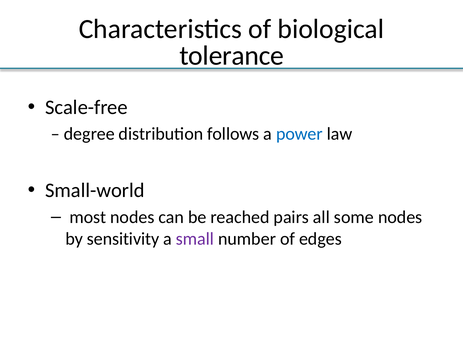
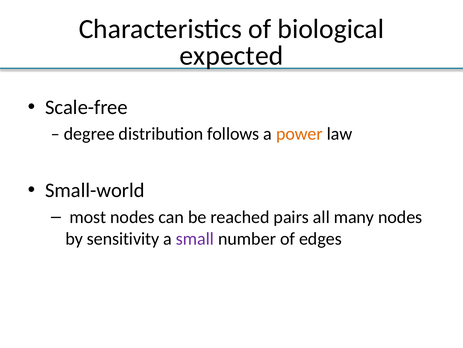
tolerance: tolerance -> expected
power colour: blue -> orange
some: some -> many
